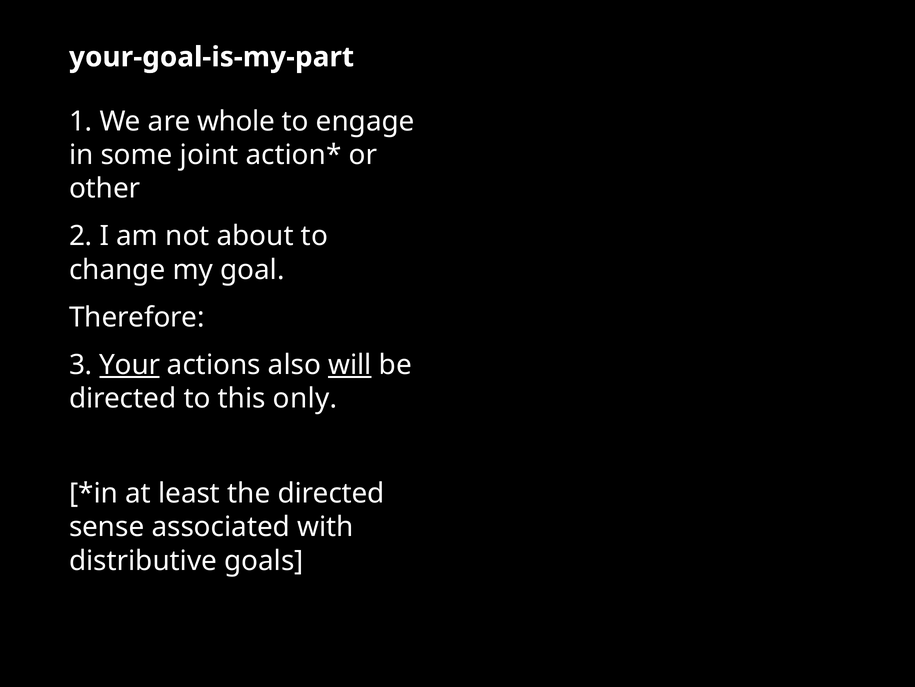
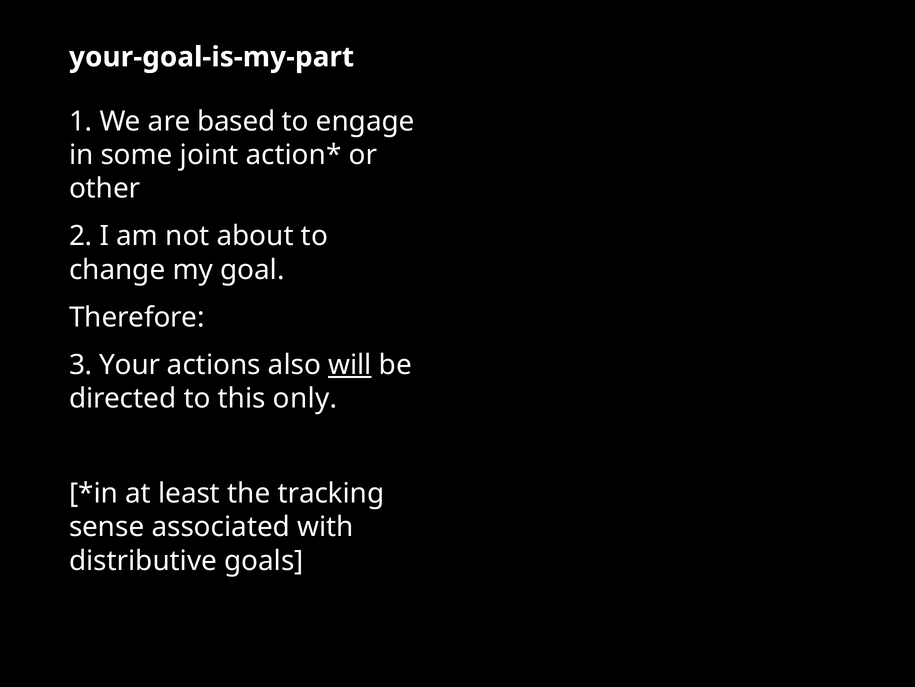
whole: whole -> based
Your underline: present -> none
the directed: directed -> tracking
